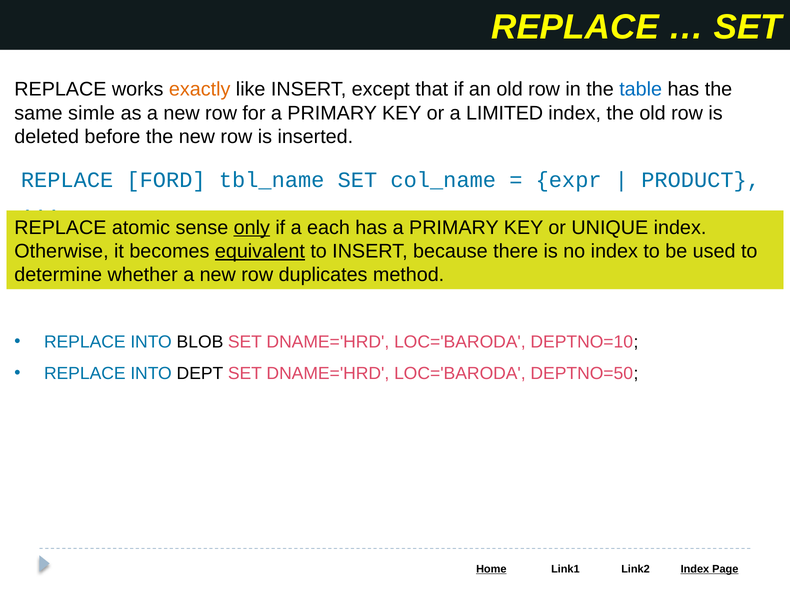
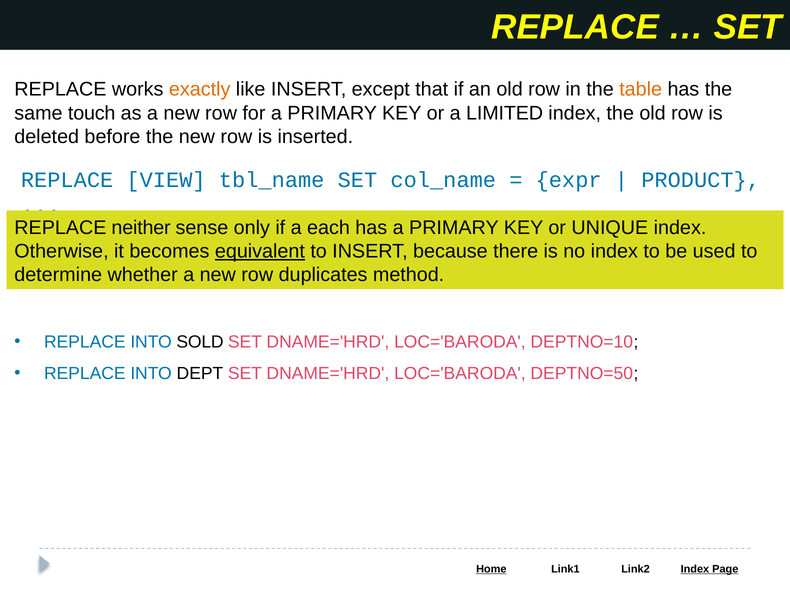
table colour: blue -> orange
simle: simle -> touch
FORD: FORD -> VIEW
atomic: atomic -> neither
only underline: present -> none
BLOB: BLOB -> SOLD
